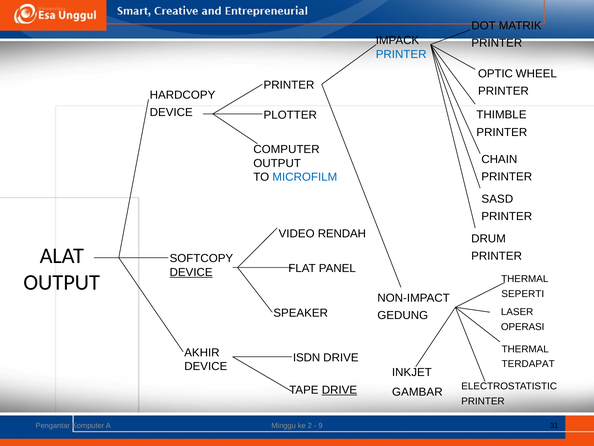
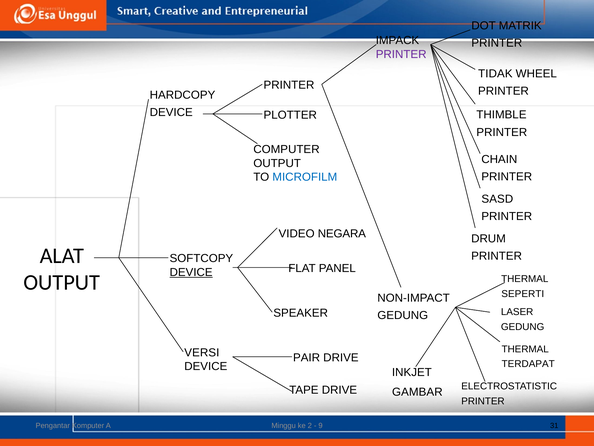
PRINTER at (401, 54) colour: blue -> purple
OPTIC: OPTIC -> TIDAK
RENDAH: RENDAH -> NEGARA
OPERASI at (523, 326): OPERASI -> GEDUNG
AKHIR: AKHIR -> VERSI
ISDN: ISDN -> PAIR
DRIVE at (339, 390) underline: present -> none
